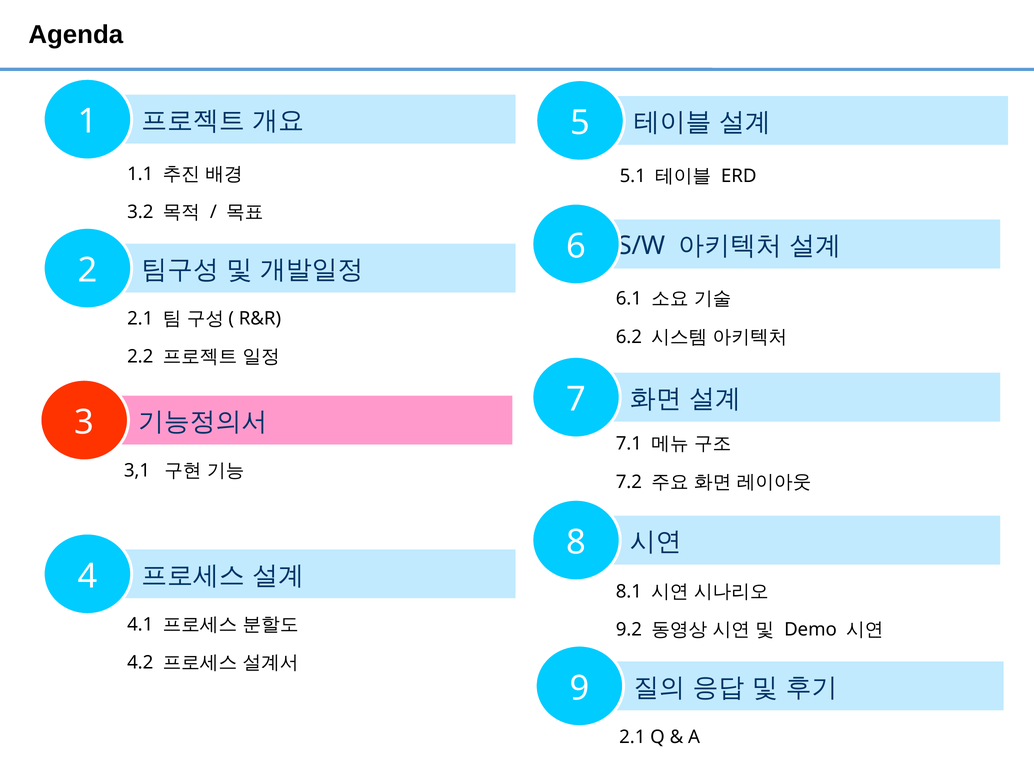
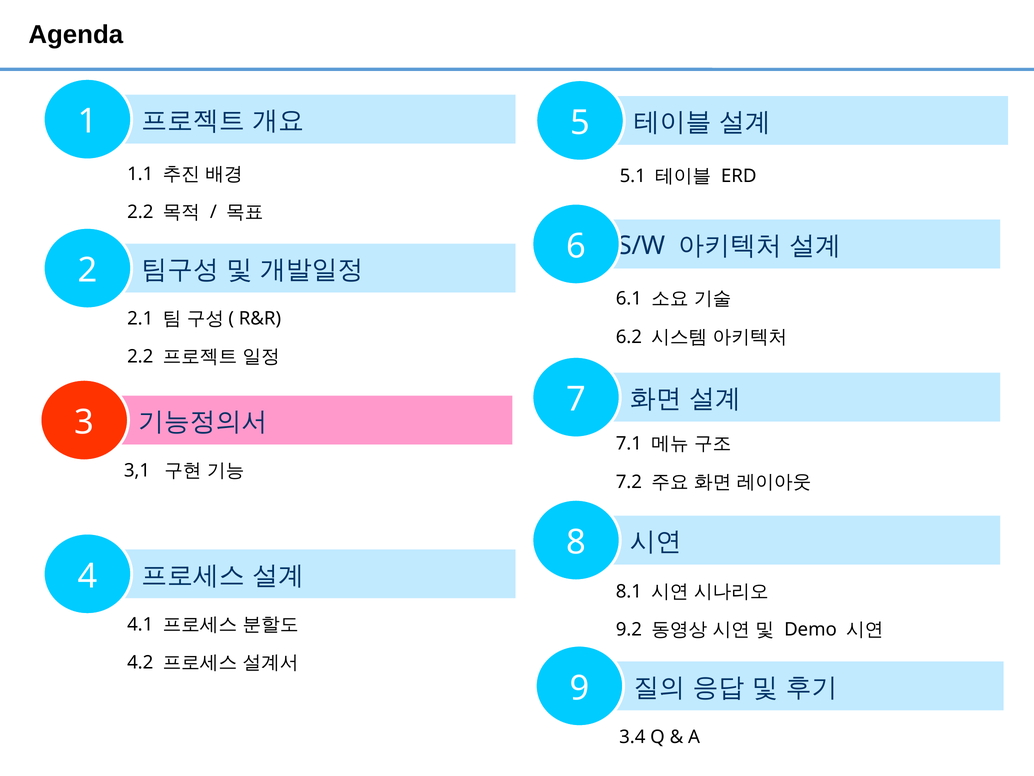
3.2 at (140, 212): 3.2 -> 2.2
2.1 at (632, 737): 2.1 -> 3.4
